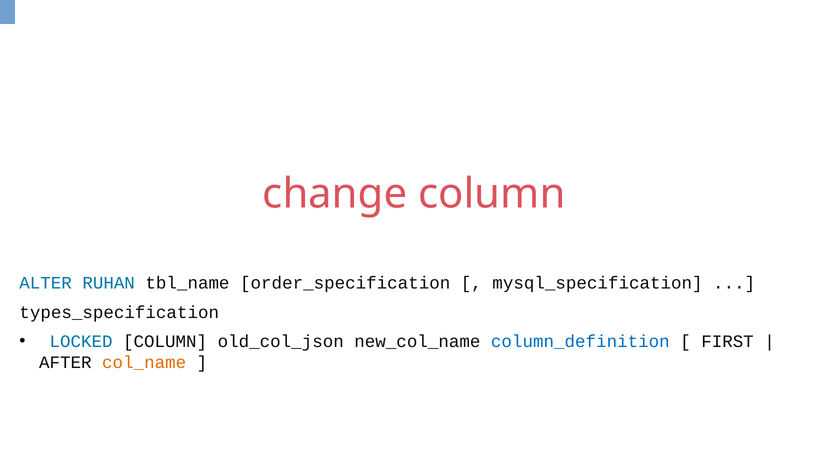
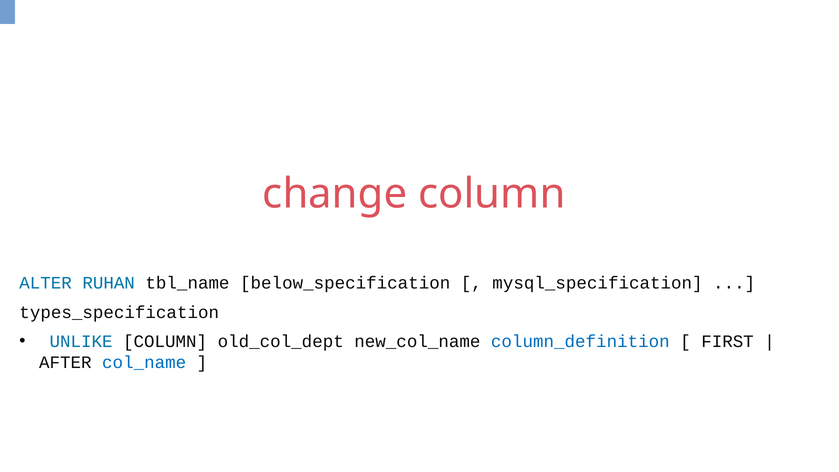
order_specification: order_specification -> below_specification
LOCKED: LOCKED -> UNLIKE
old_col_json: old_col_json -> old_col_dept
col_name colour: orange -> blue
